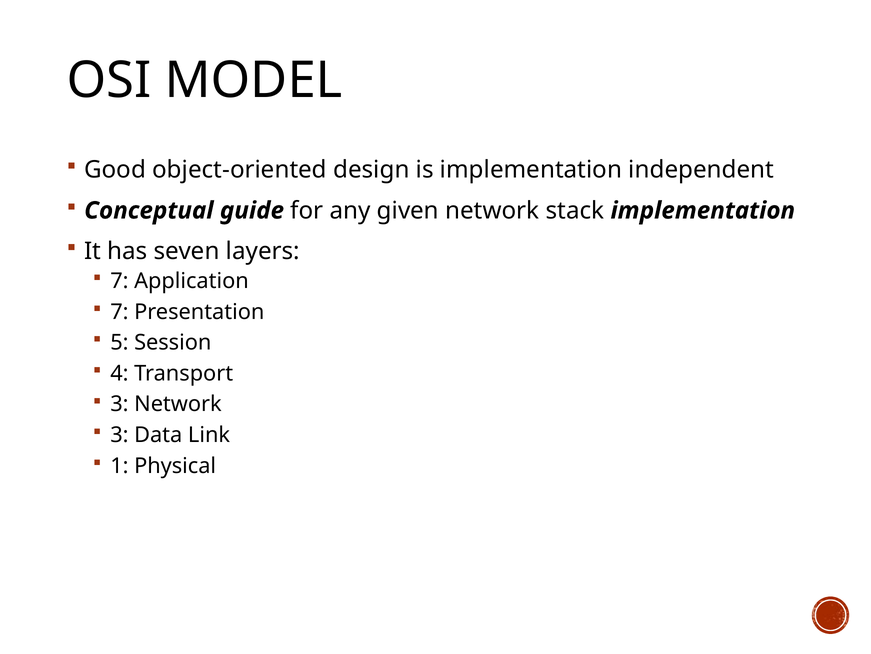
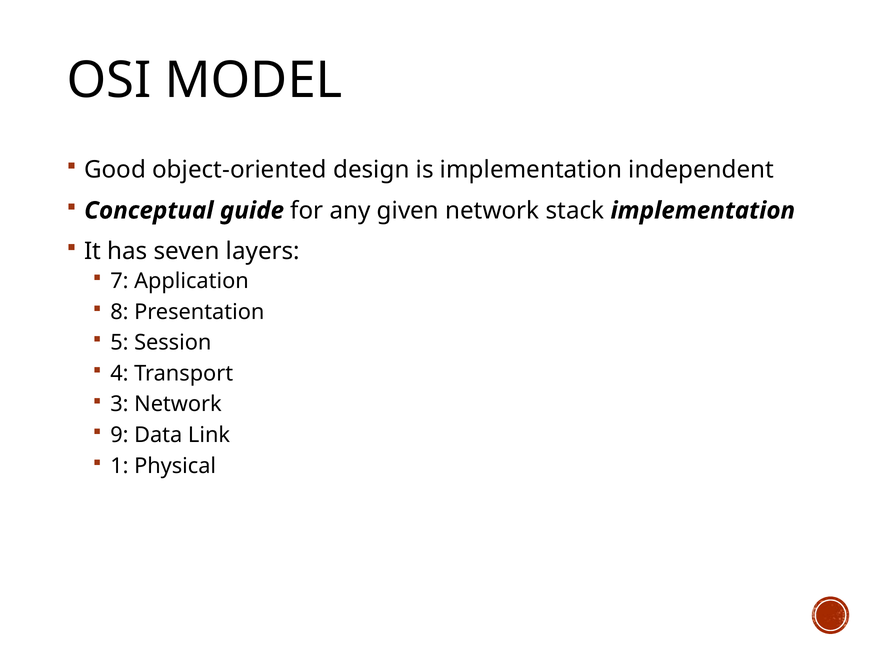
7 at (119, 311): 7 -> 8
3 at (119, 435): 3 -> 9
